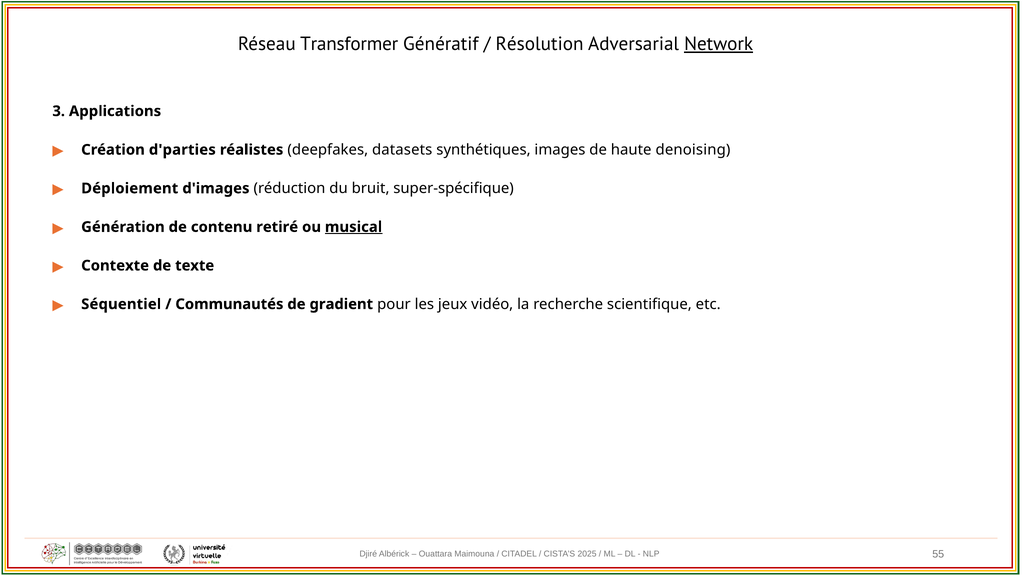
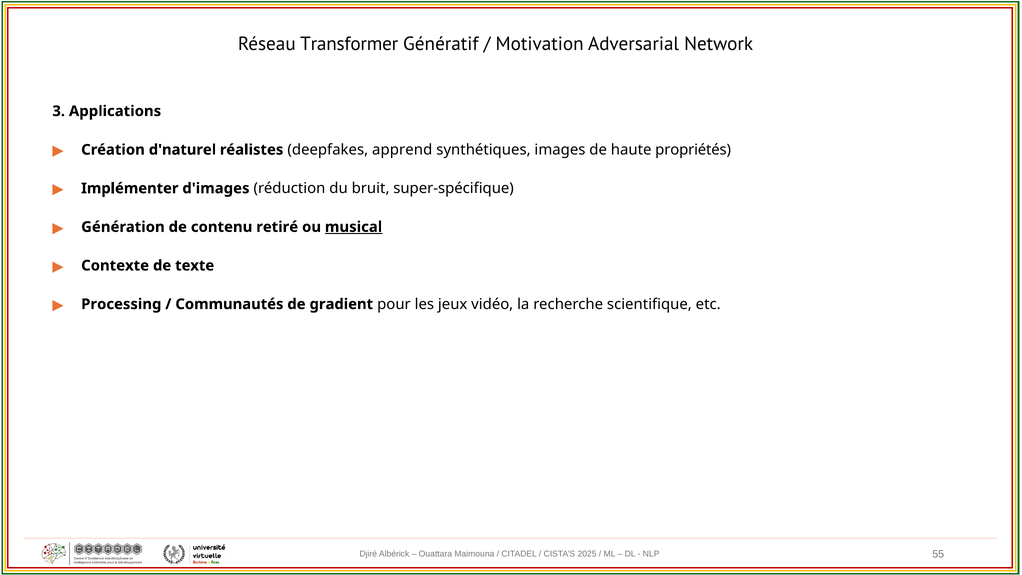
Résolution: Résolution -> Motivation
Network underline: present -> none
d'parties: d'parties -> d'naturel
datasets: datasets -> apprend
denoising: denoising -> propriétés
Déploiement: Déploiement -> Implémenter
Séquentiel: Séquentiel -> Processing
